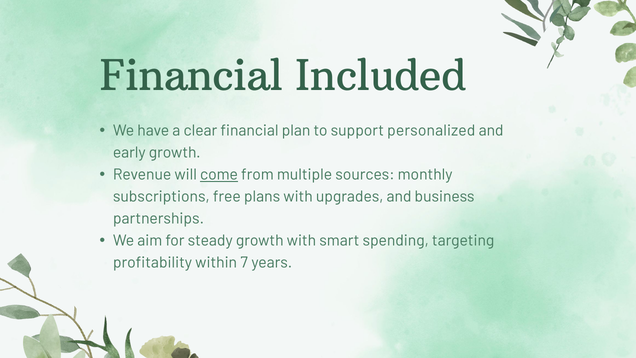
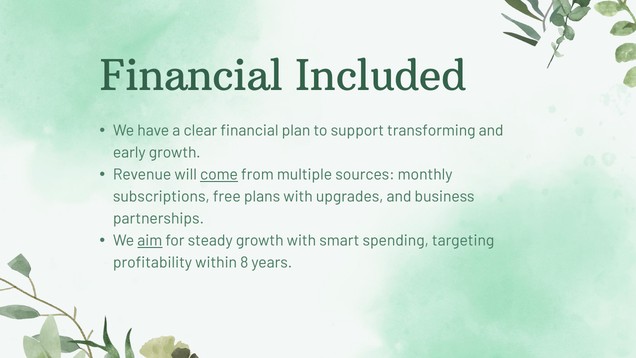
personalized: personalized -> transforming
aim underline: none -> present
7: 7 -> 8
